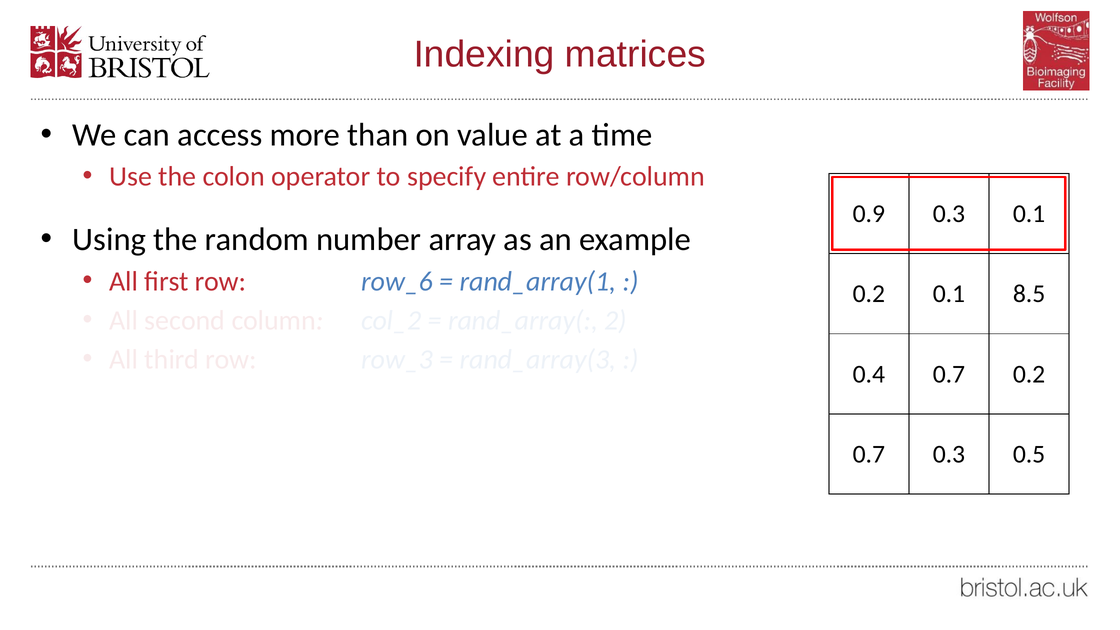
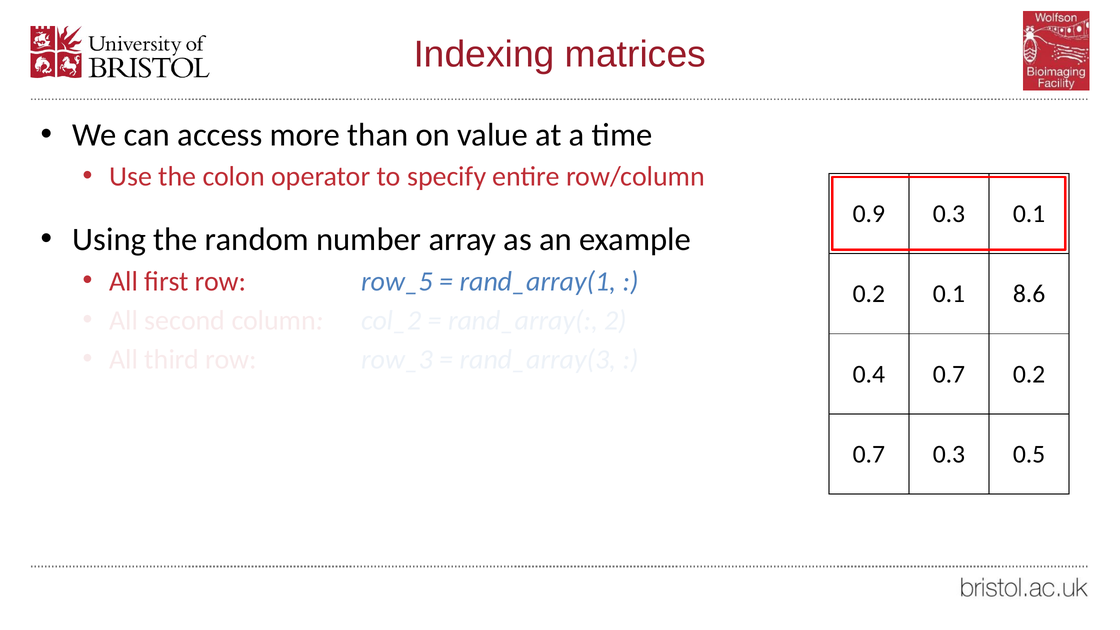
row_6: row_6 -> row_5
8.5: 8.5 -> 8.6
